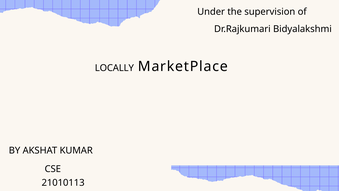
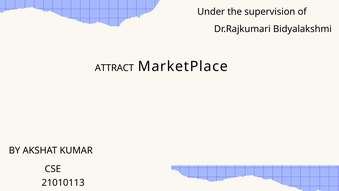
LOCALLY: LOCALLY -> ATTRACT
